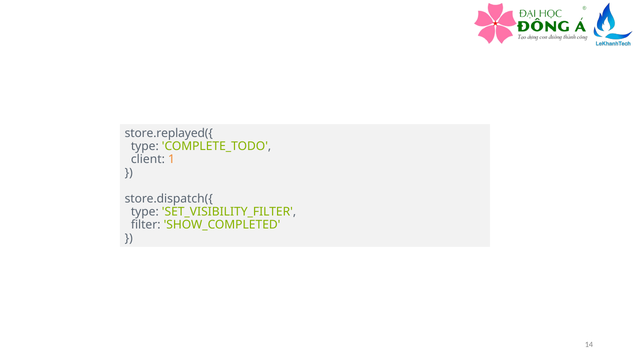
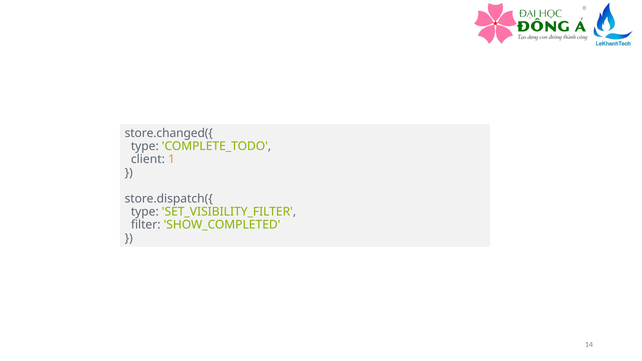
store.replayed({: store.replayed({ -> store.changed({
